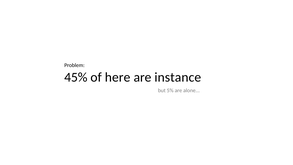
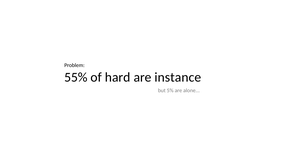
45%: 45% -> 55%
here: here -> hard
